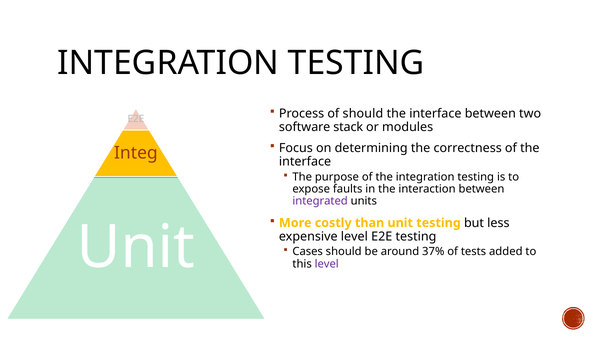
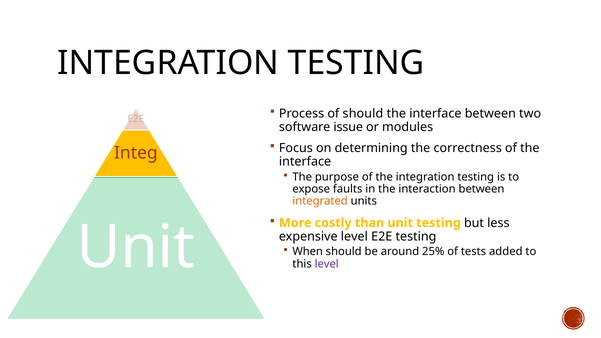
stack: stack -> issue
integrated colour: purple -> orange
Cases: Cases -> When
37%: 37% -> 25%
